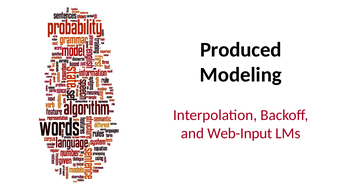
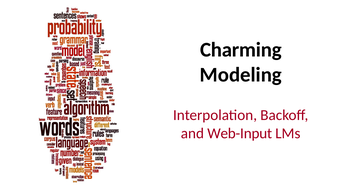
Produced: Produced -> Charming
